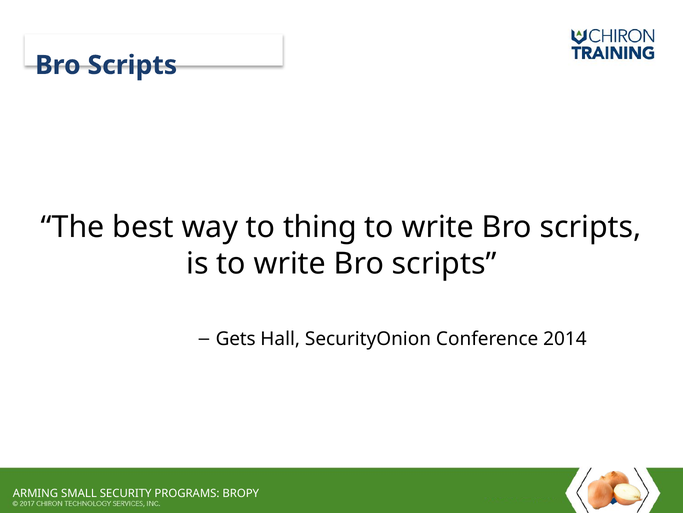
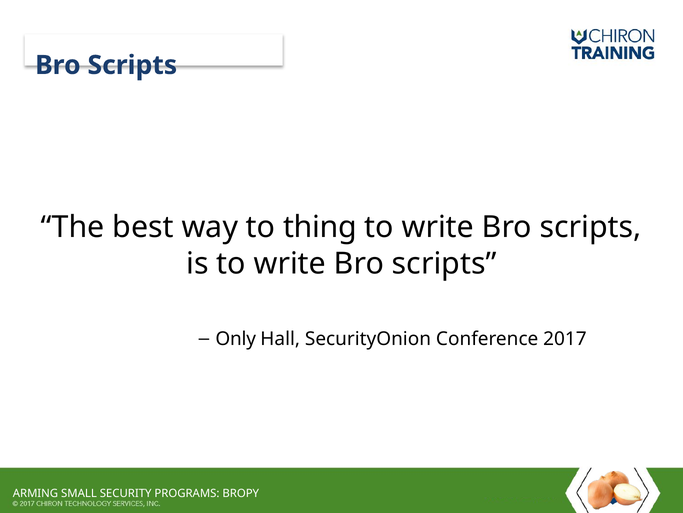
Gets: Gets -> Only
2014: 2014 -> 2017
